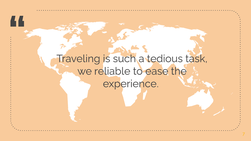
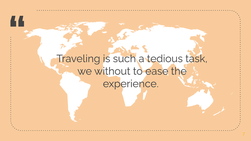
reliable: reliable -> without
